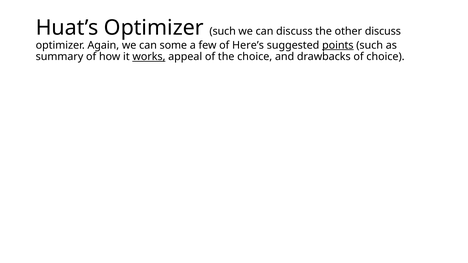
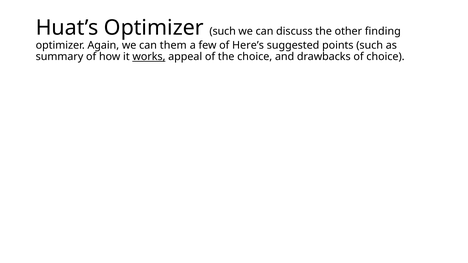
other discuss: discuss -> finding
some: some -> them
points underline: present -> none
